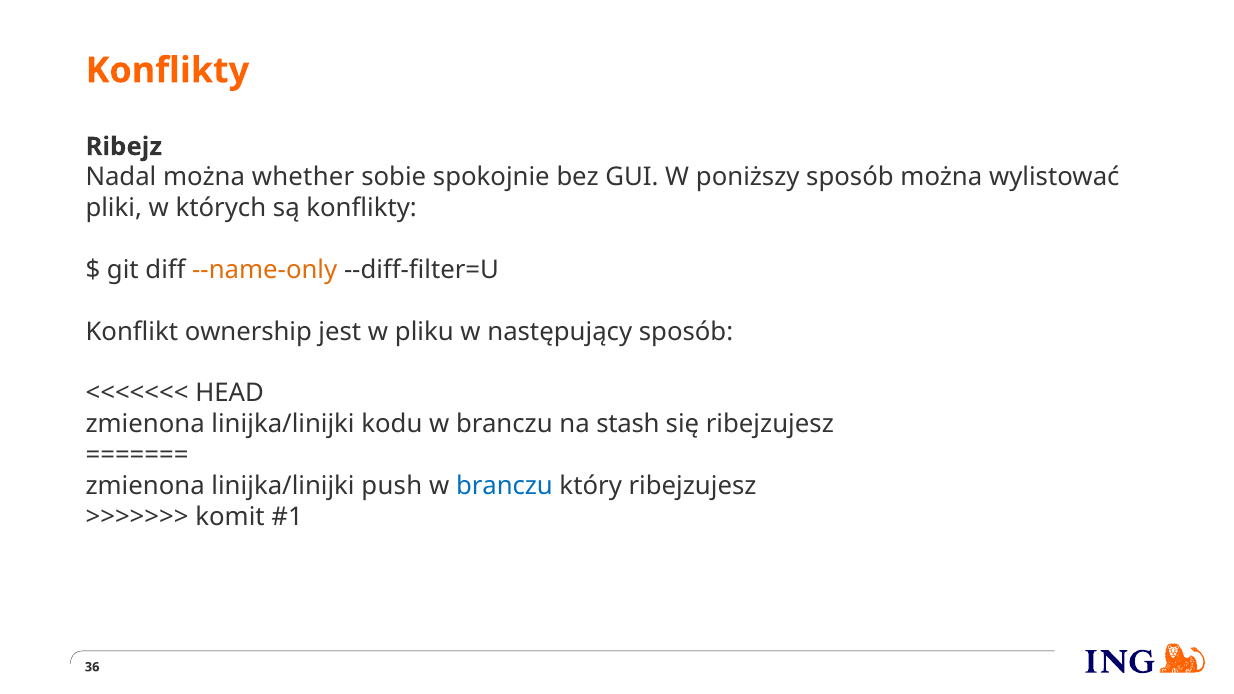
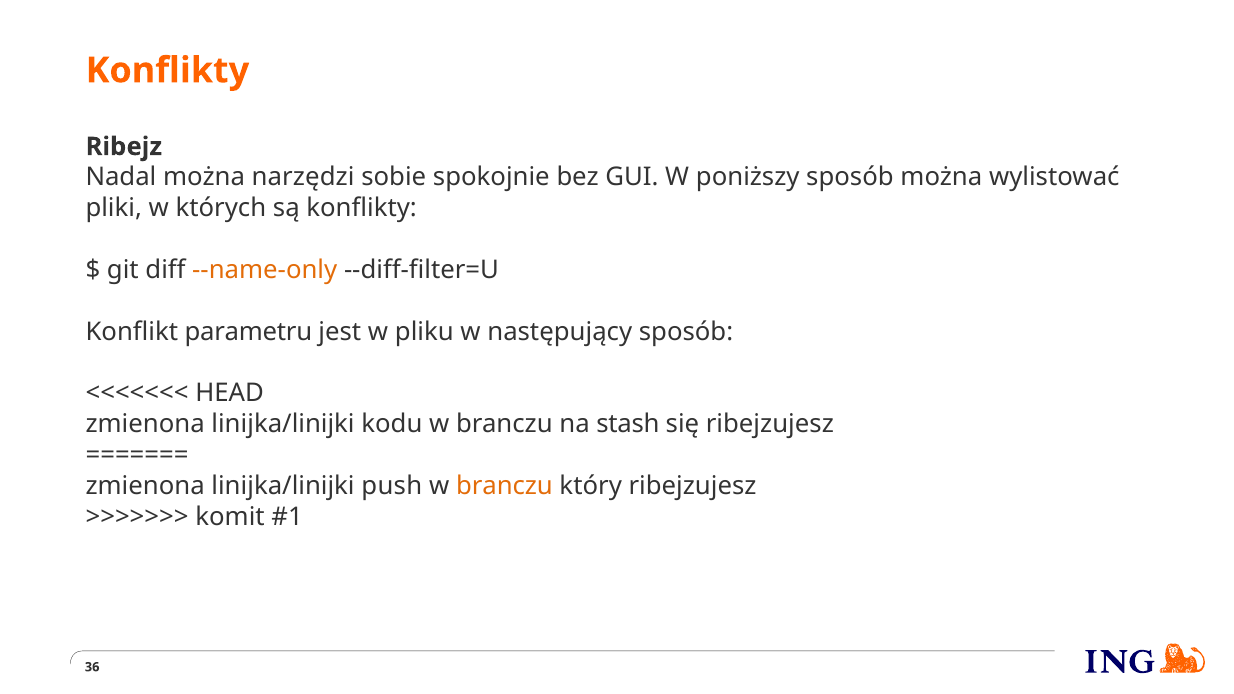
whether: whether -> narzędzi
ownership: ownership -> parametru
branczu at (504, 486) colour: blue -> orange
